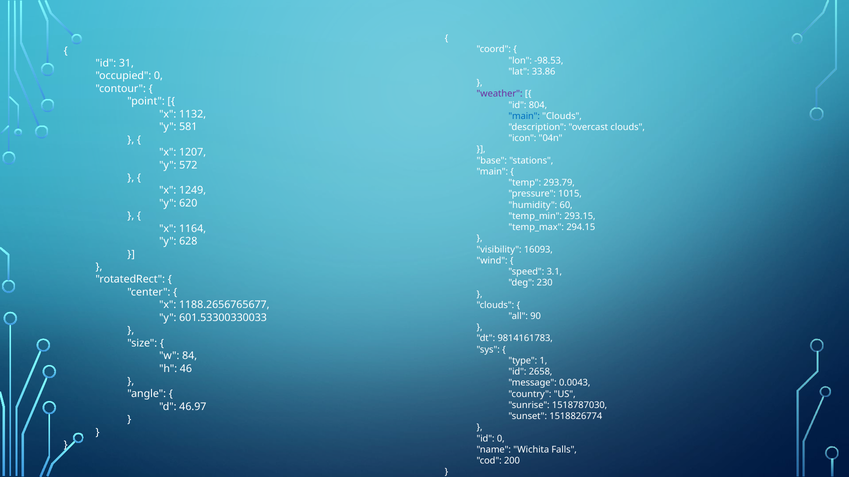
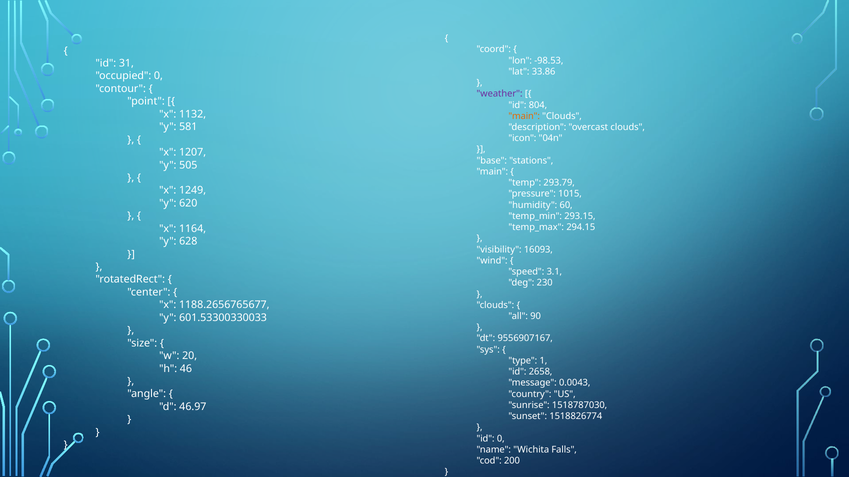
main at (524, 116) colour: blue -> orange
572: 572 -> 505
9814161783: 9814161783 -> 9556907167
84: 84 -> 20
